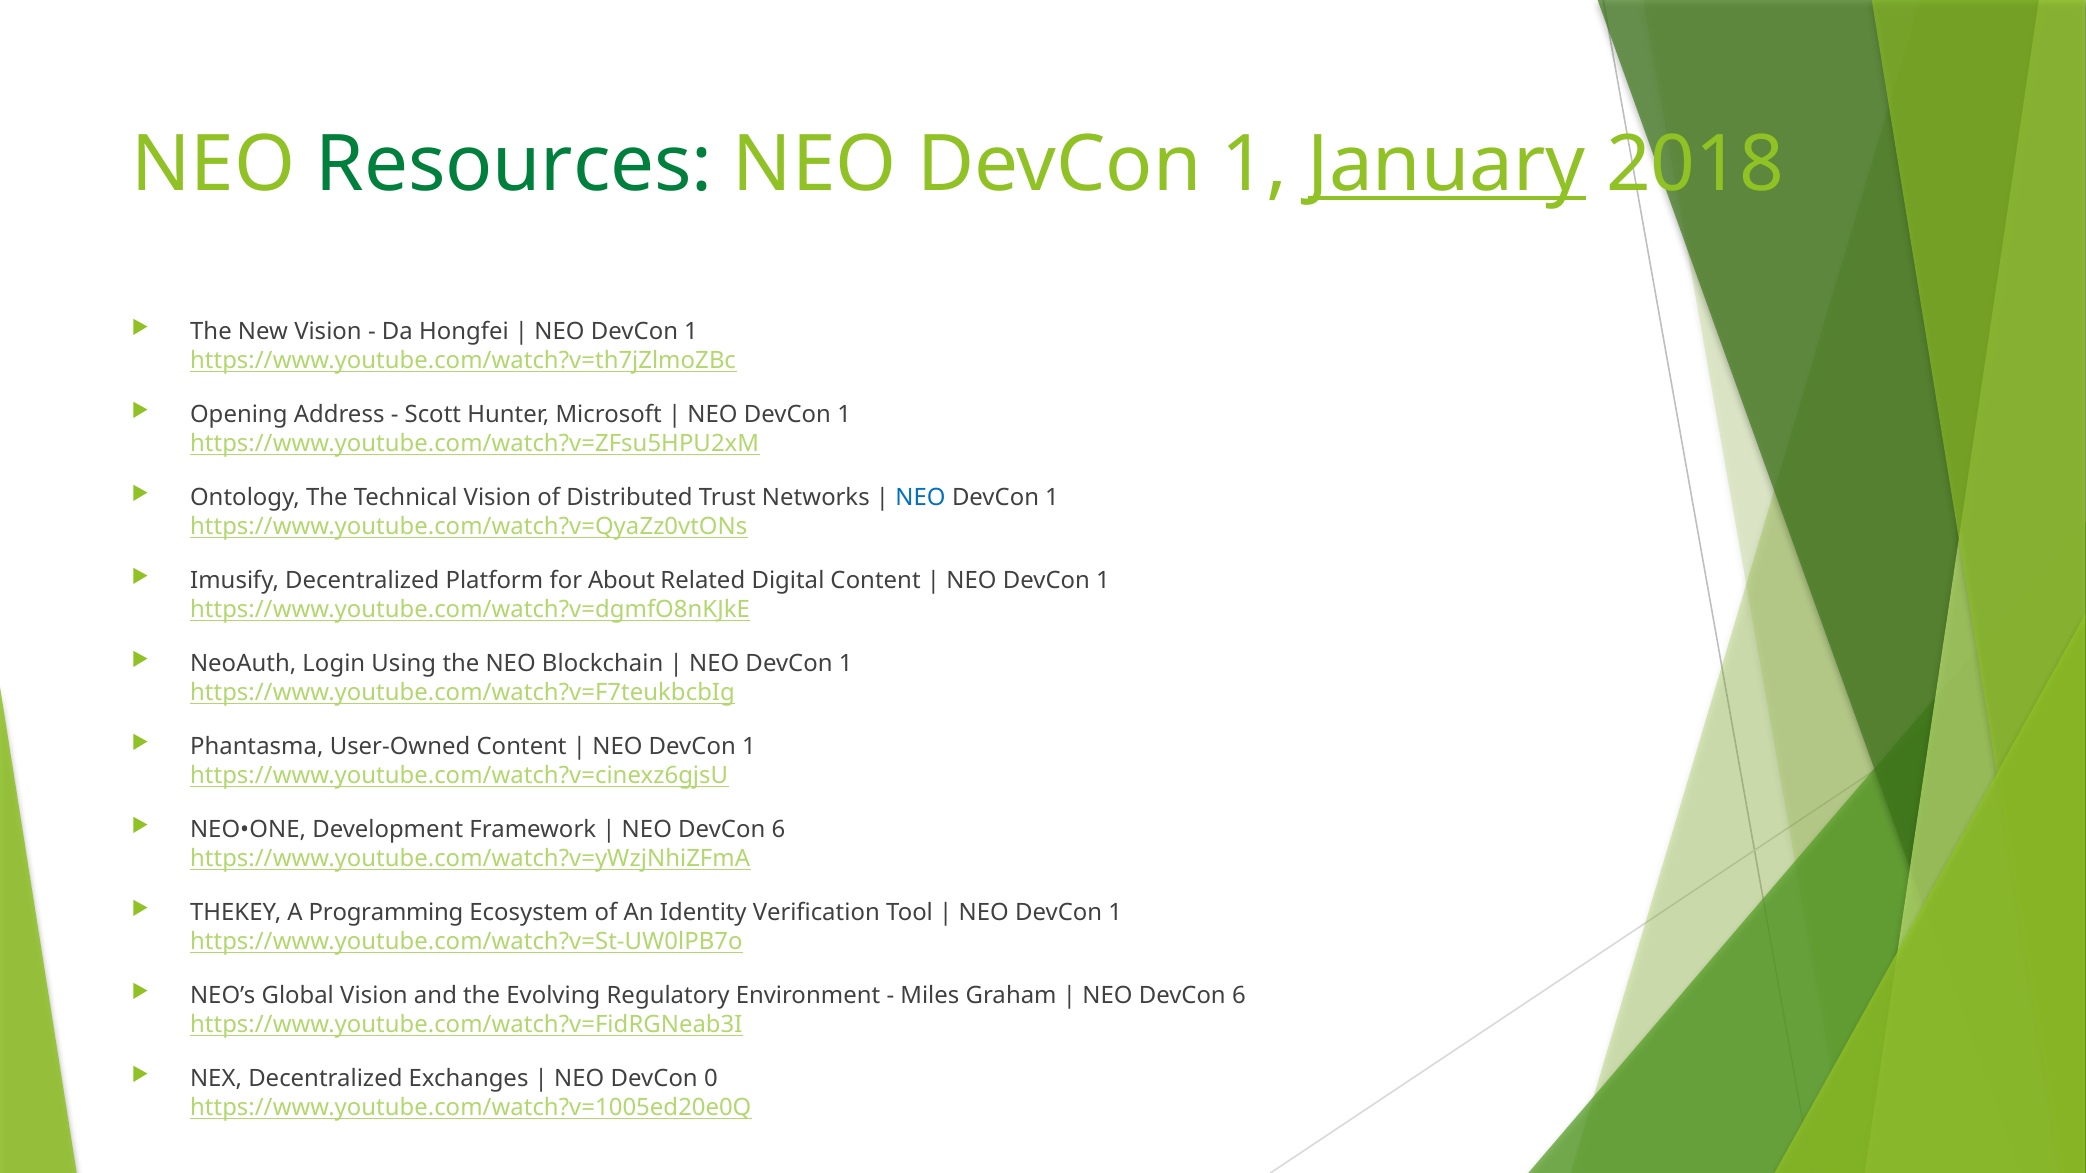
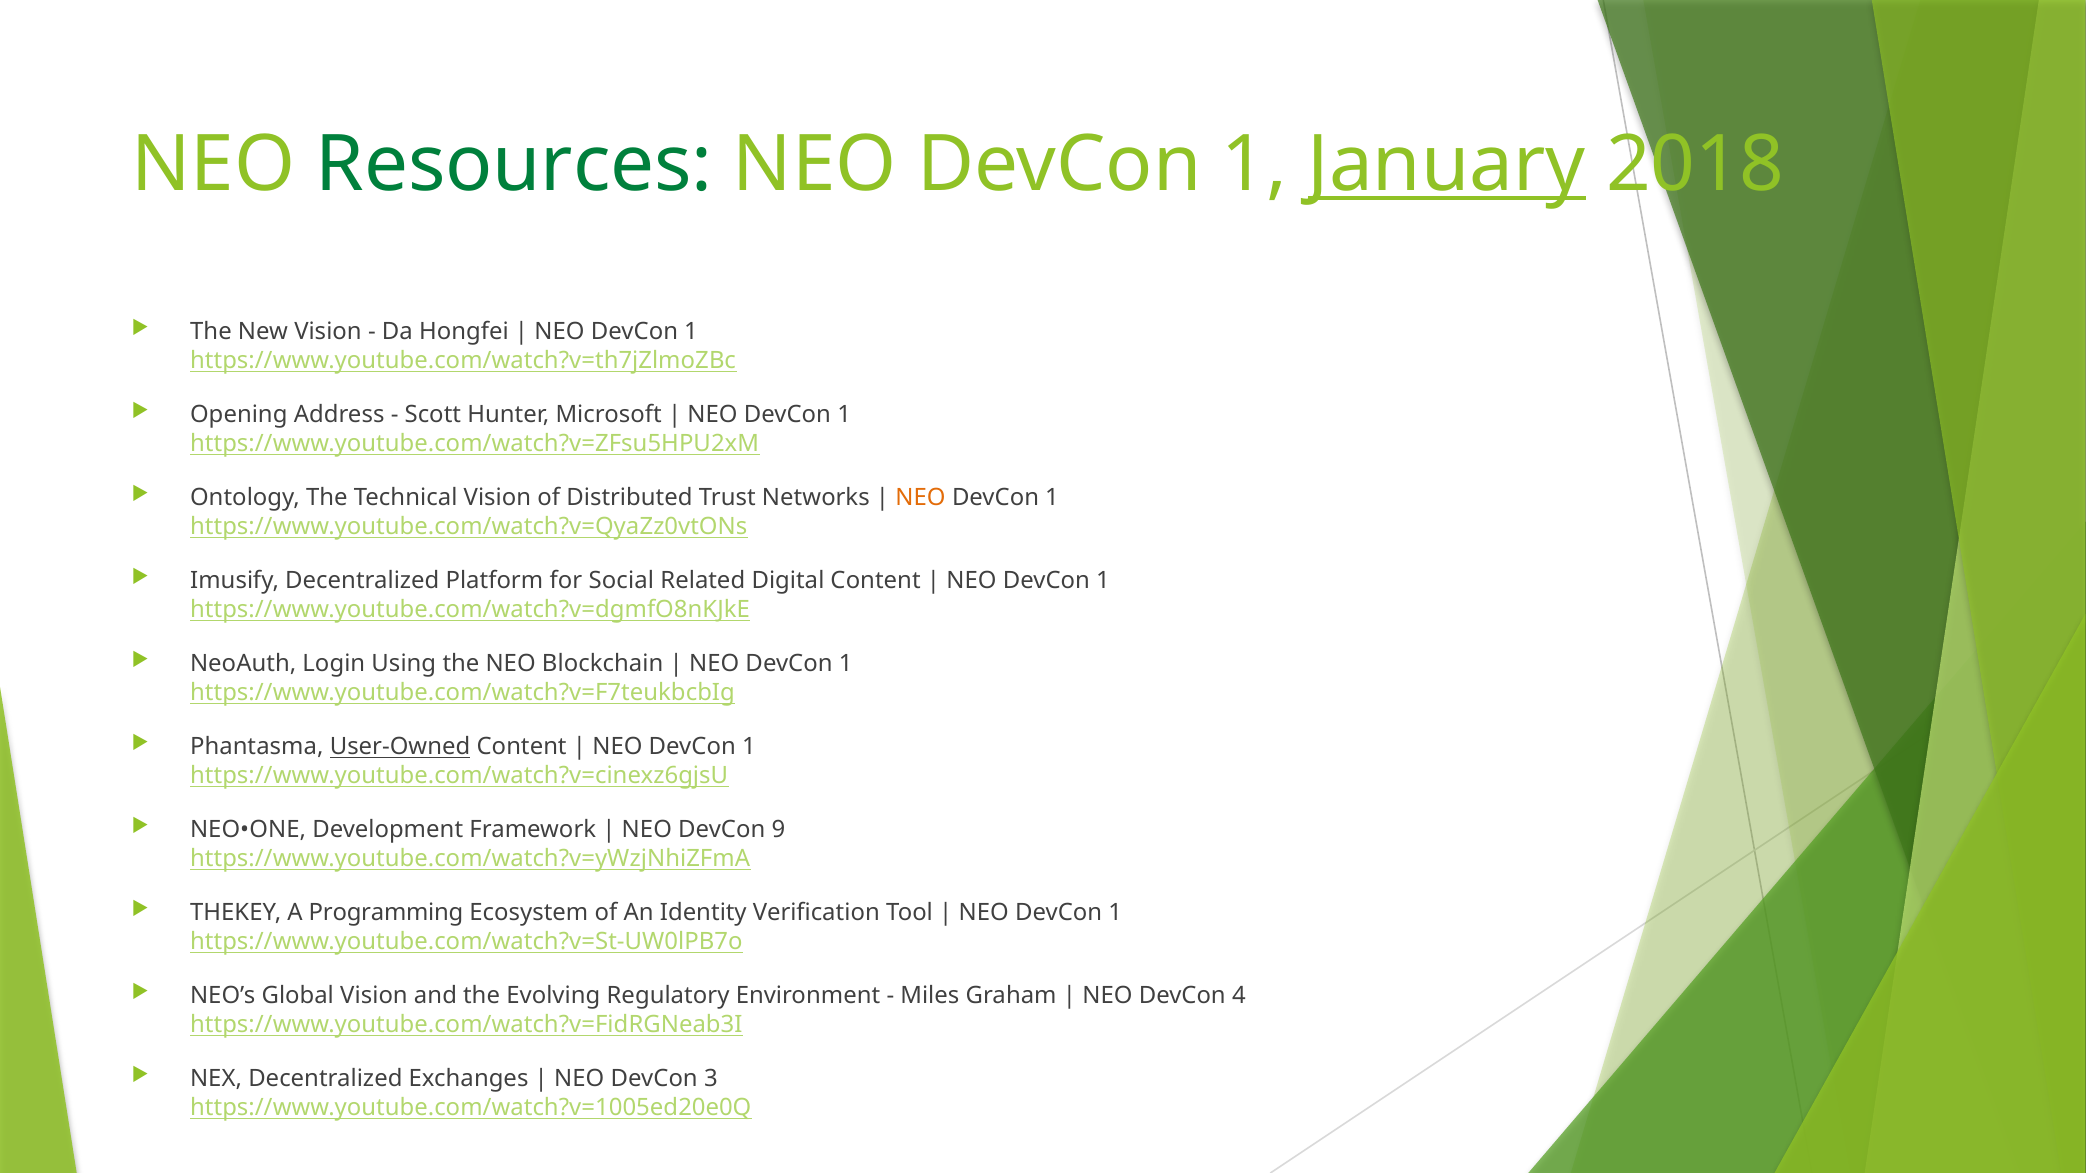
NEO at (921, 498) colour: blue -> orange
About: About -> Social
User-Owned underline: none -> present
6 at (779, 830): 6 -> 9
6 at (1239, 996): 6 -> 4
0: 0 -> 3
